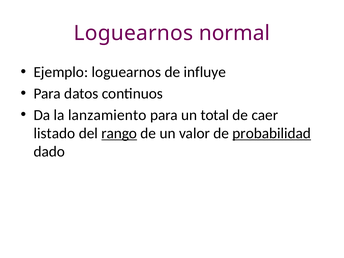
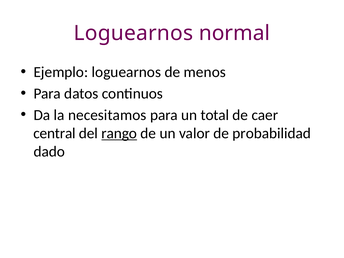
influye: influye -> menos
lanzamiento: lanzamiento -> necesitamos
listado: listado -> central
probabilidad underline: present -> none
